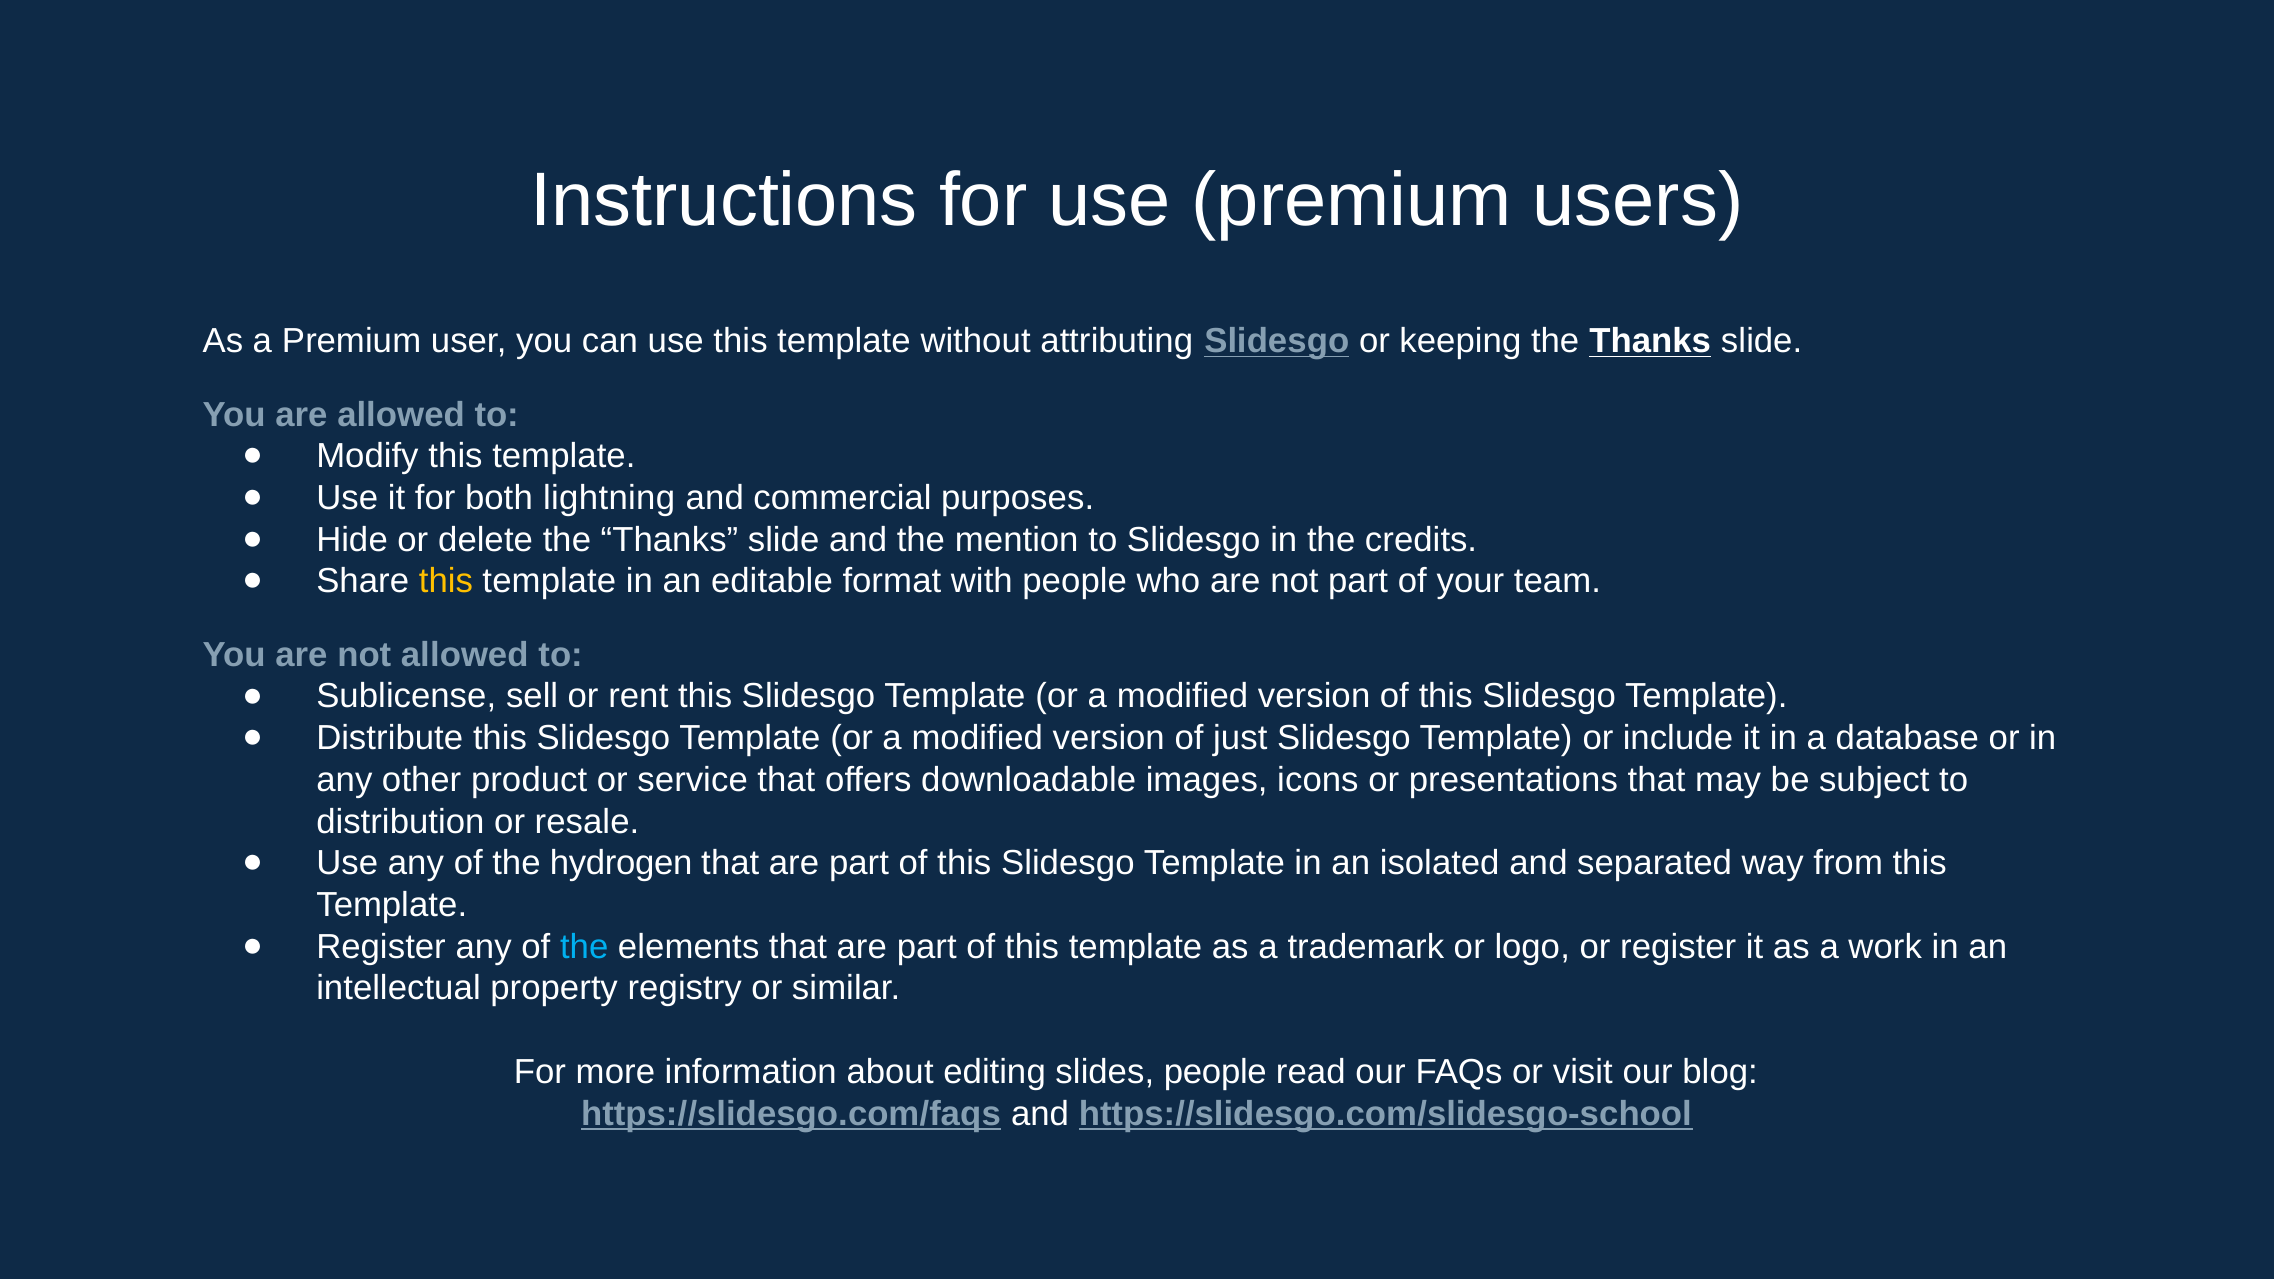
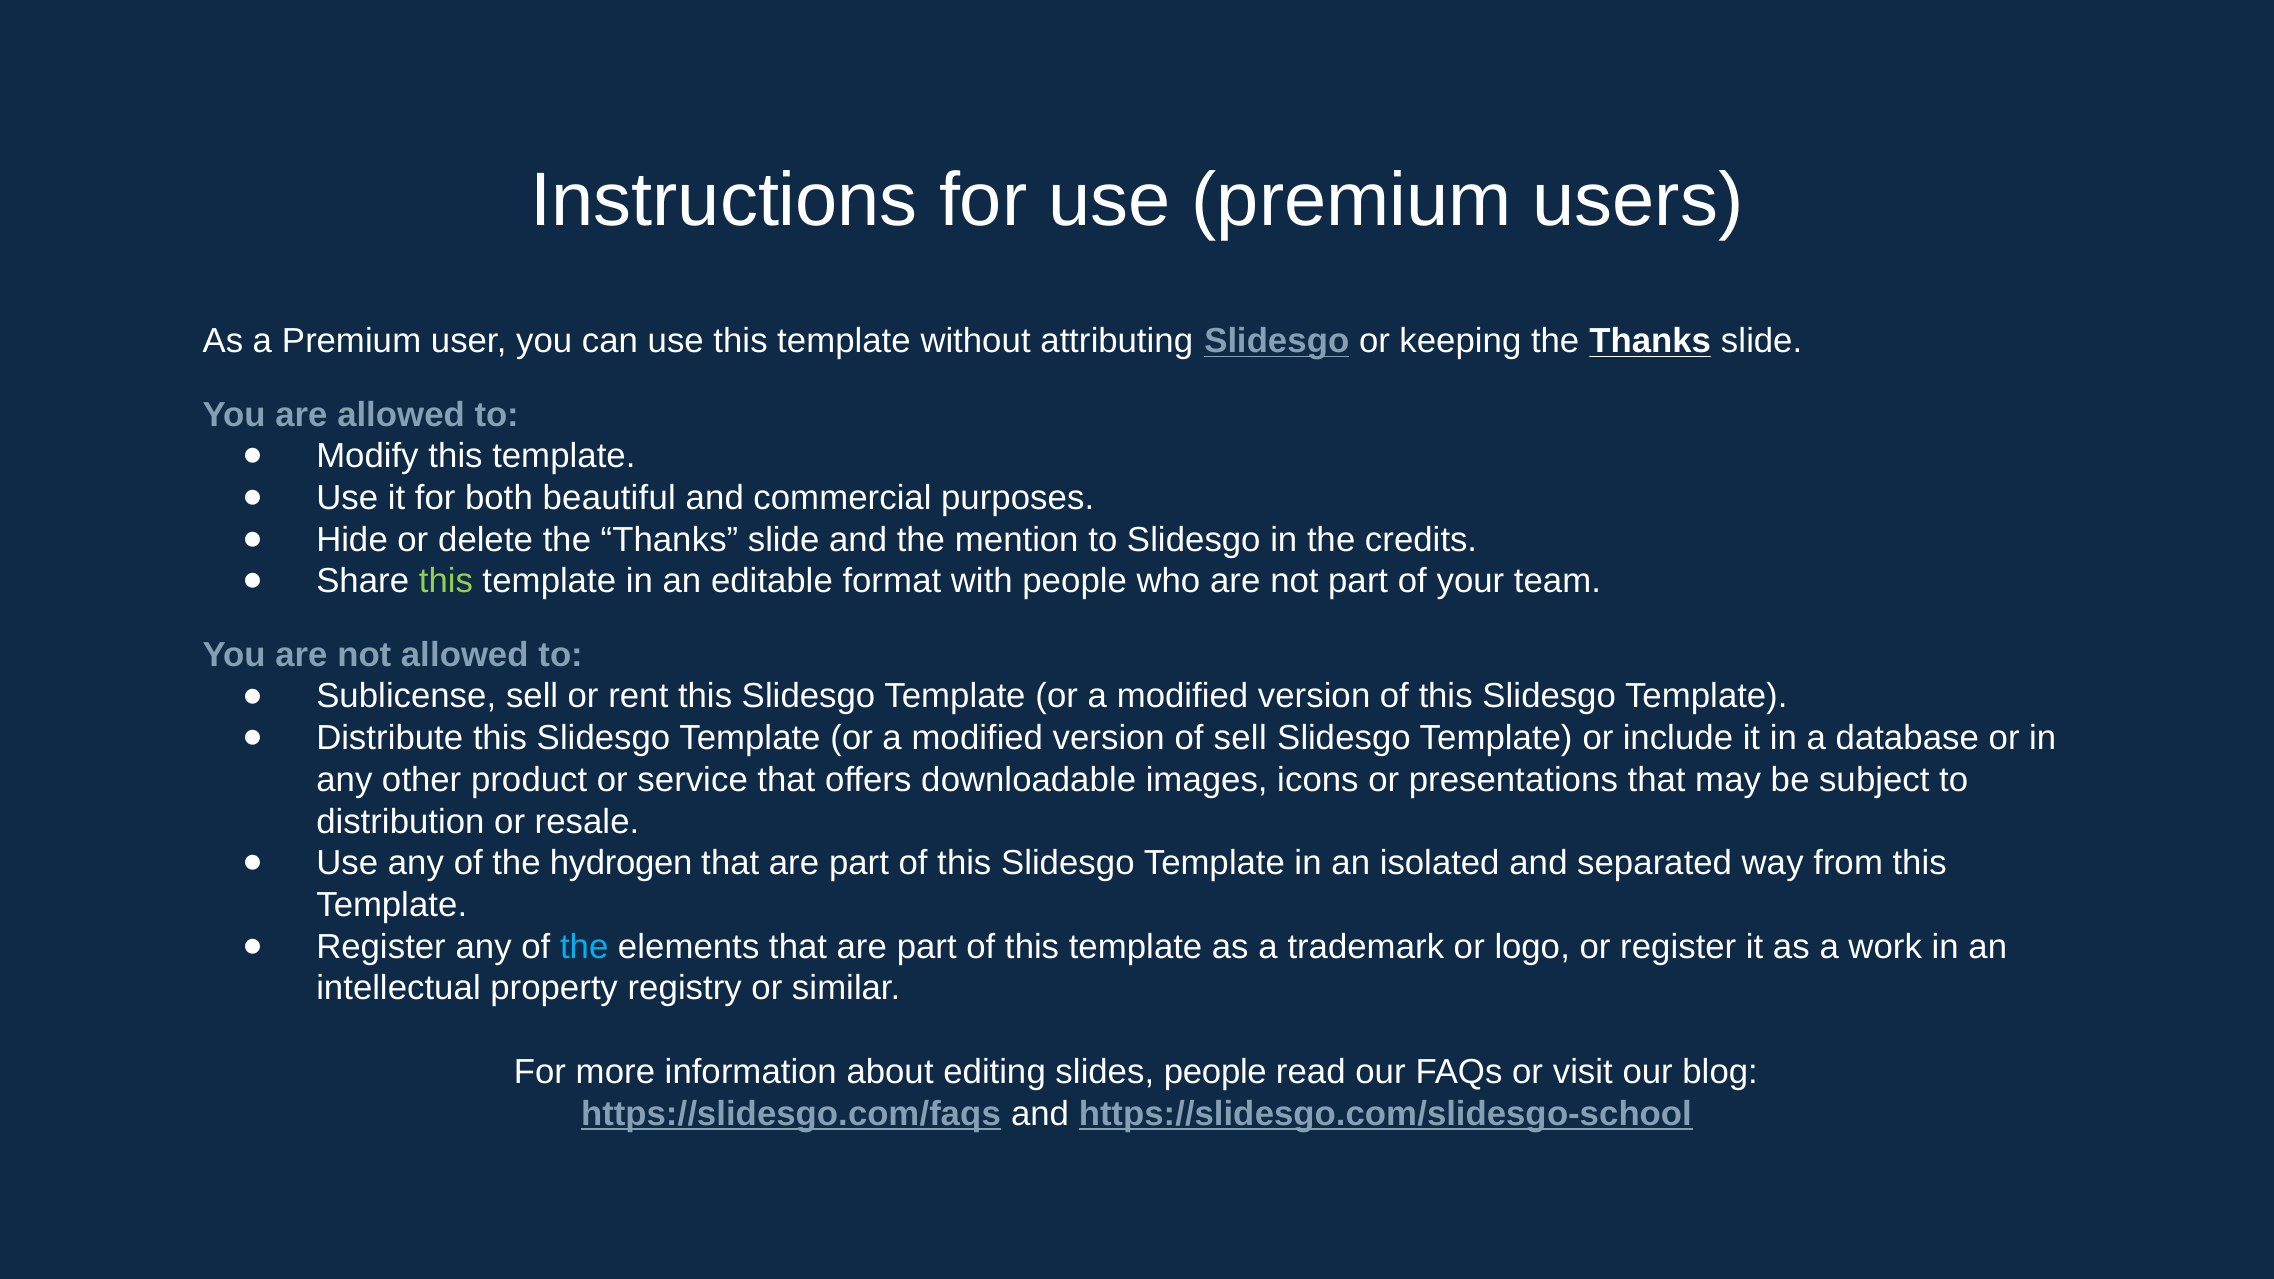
lightning: lightning -> beautiful
this at (446, 582) colour: yellow -> light green
of just: just -> sell
